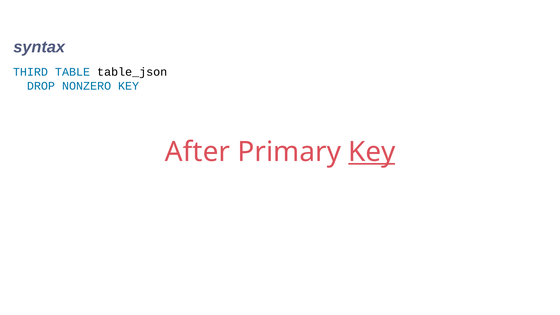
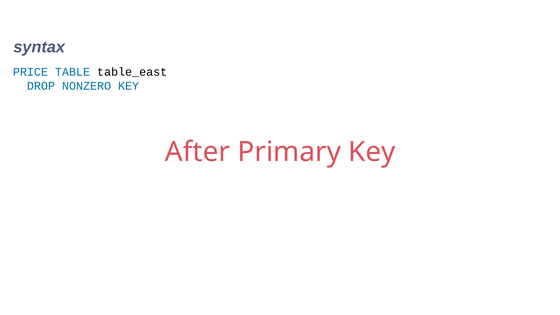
THIRD: THIRD -> PRICE
table_json: table_json -> table_east
Key at (372, 152) underline: present -> none
